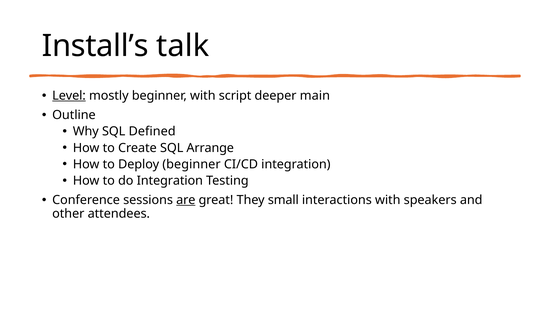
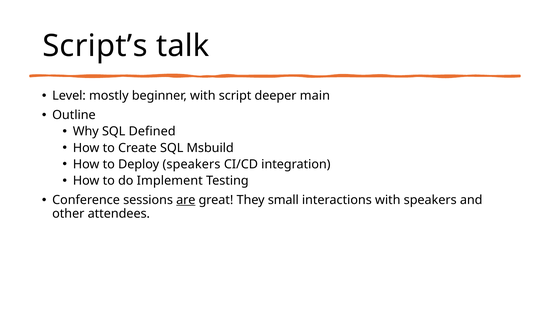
Install’s: Install’s -> Script’s
Level underline: present -> none
Arrange: Arrange -> Msbuild
Deploy beginner: beginner -> speakers
do Integration: Integration -> Implement
